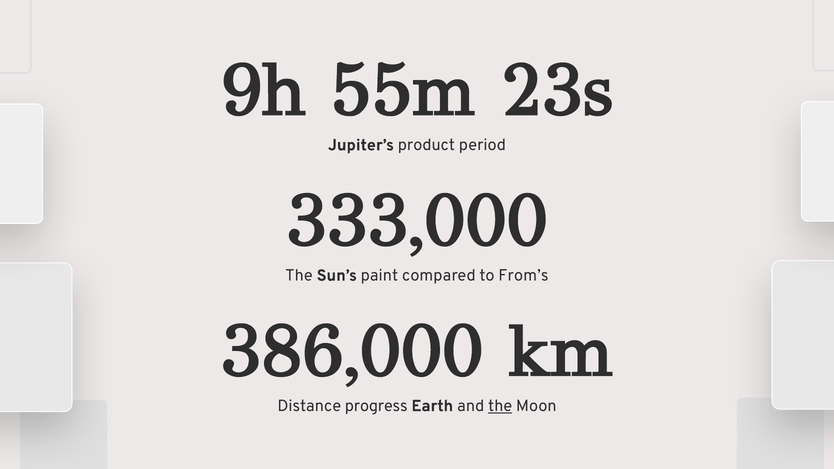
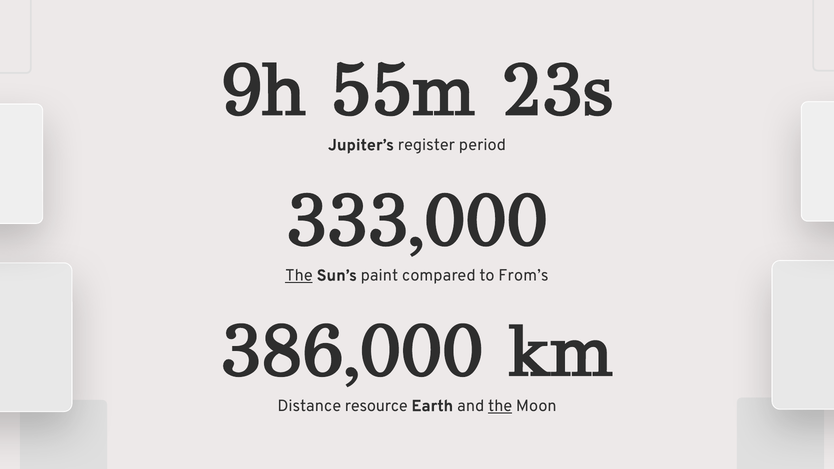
product: product -> register
The at (299, 275) underline: none -> present
progress: progress -> resource
